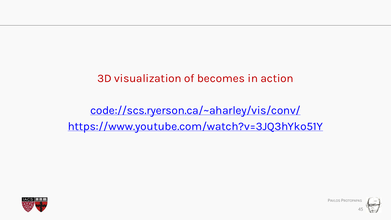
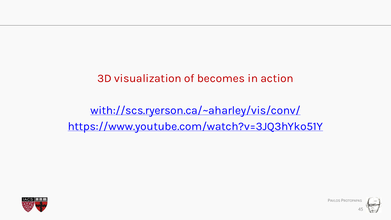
code://scs.ryerson.ca/~aharley/vis/conv/: code://scs.ryerson.ca/~aharley/vis/conv/ -> with://scs.ryerson.ca/~aharley/vis/conv/
